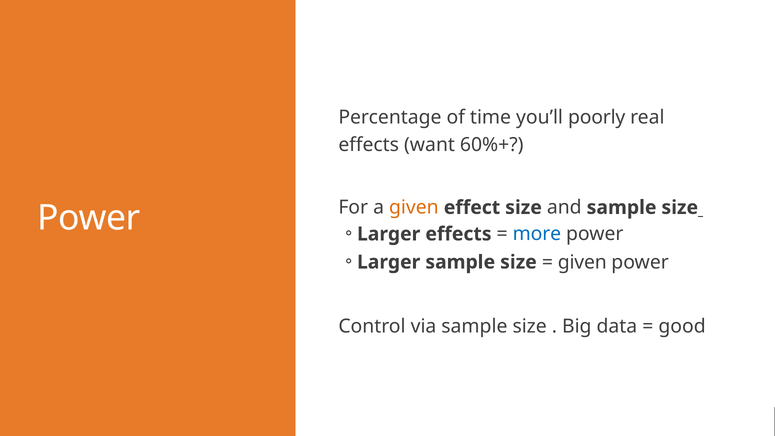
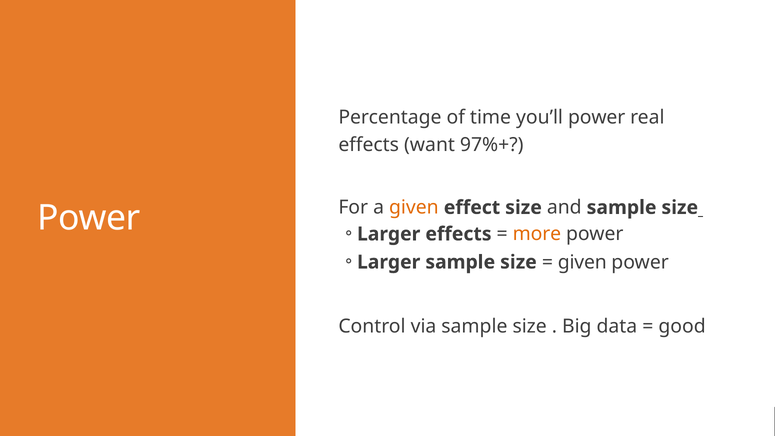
you’ll poorly: poorly -> power
60%+: 60%+ -> 97%+
more colour: blue -> orange
